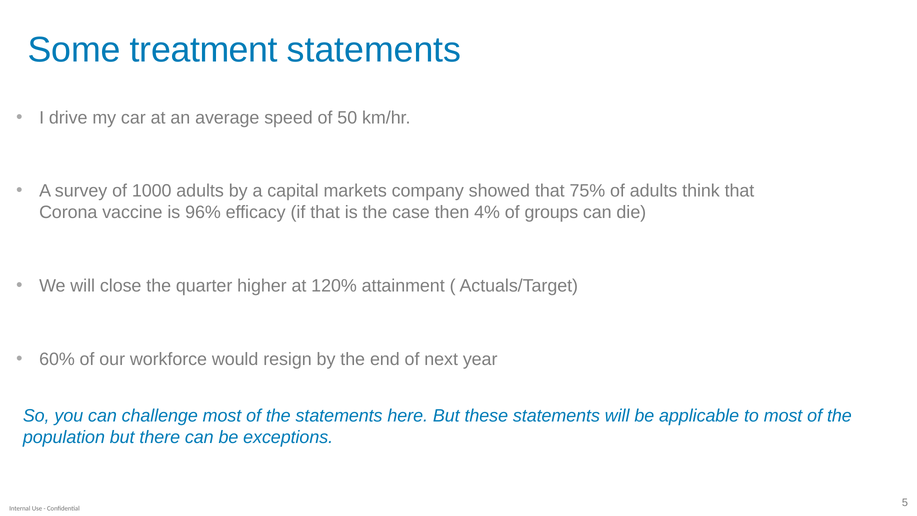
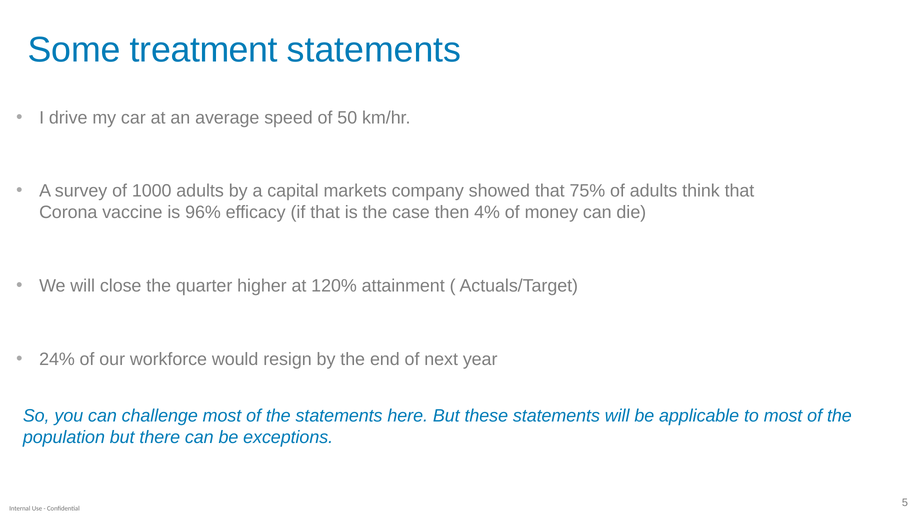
groups: groups -> money
60%: 60% -> 24%
